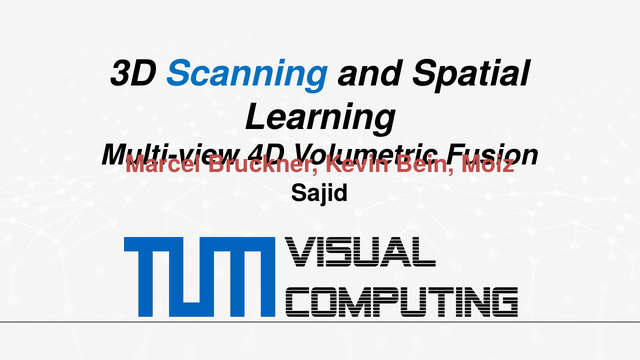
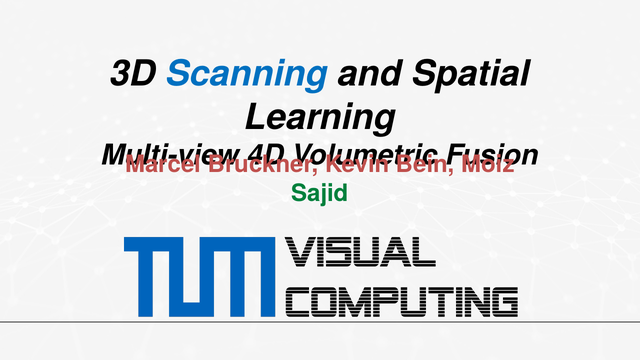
Sajid colour: black -> green
